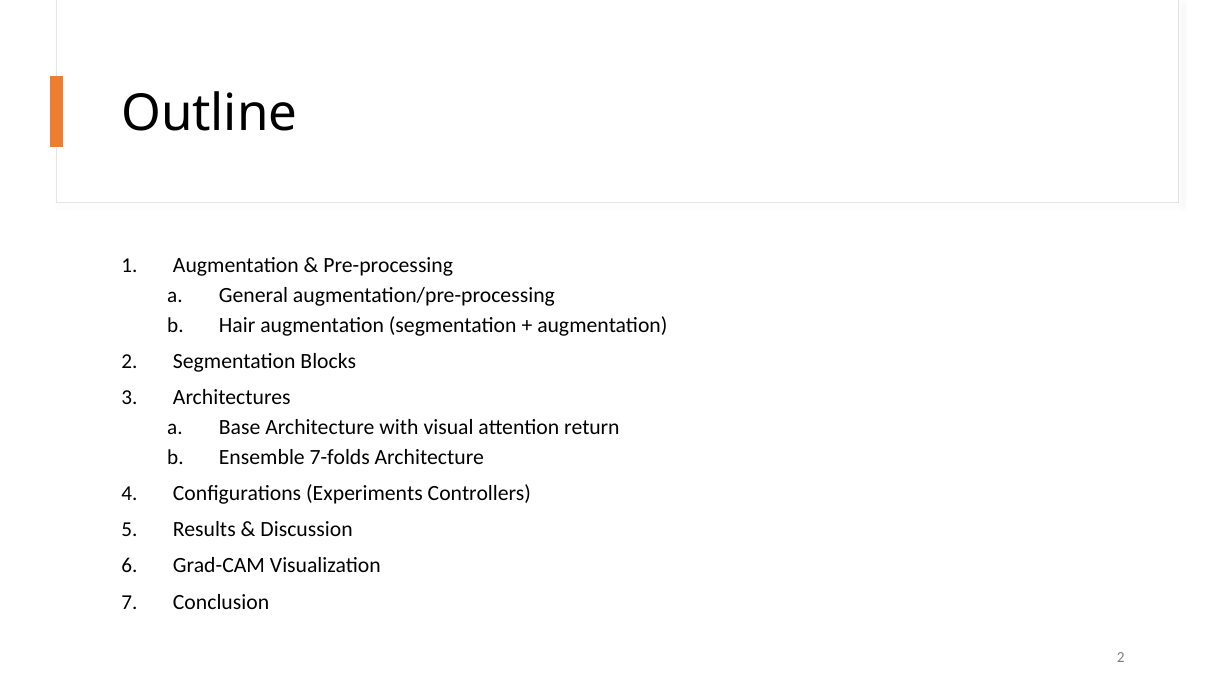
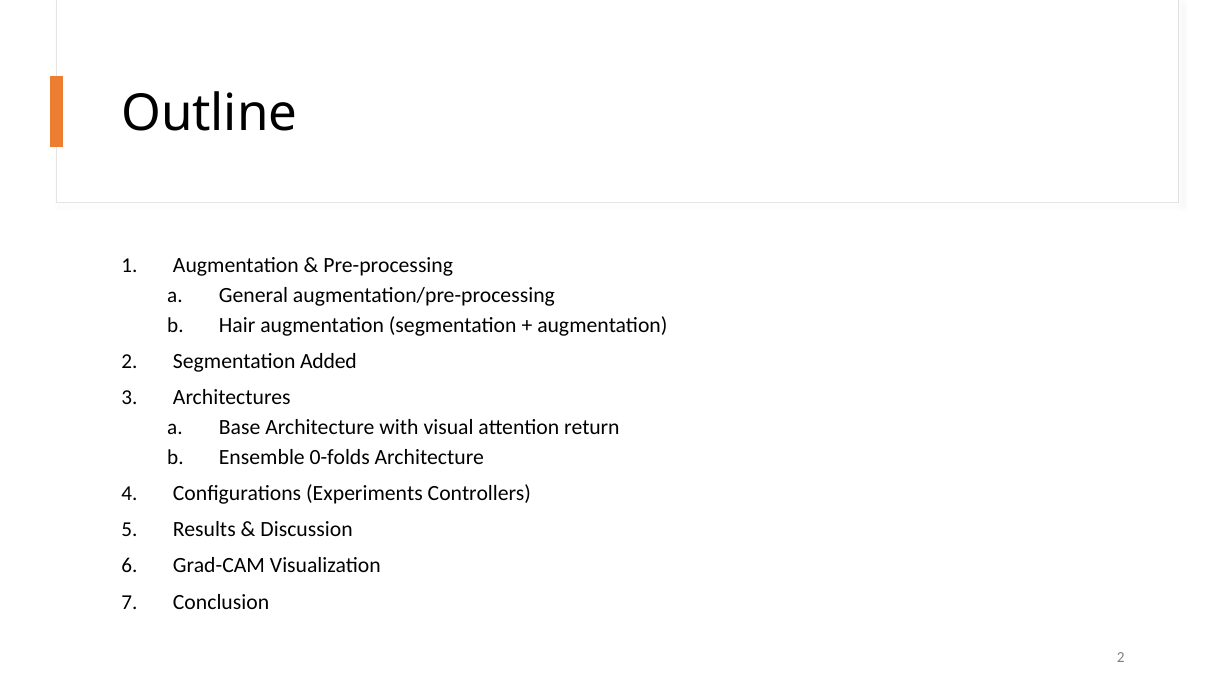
Blocks: Blocks -> Added
7-folds: 7-folds -> 0-folds
